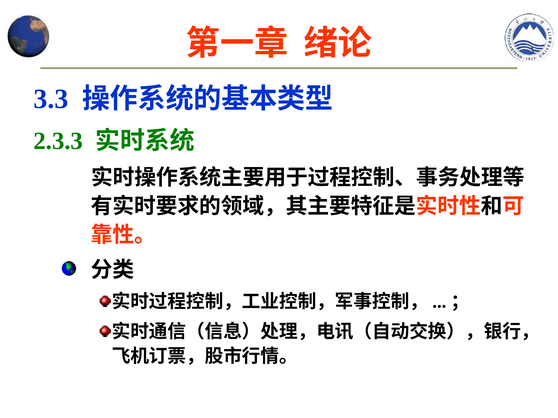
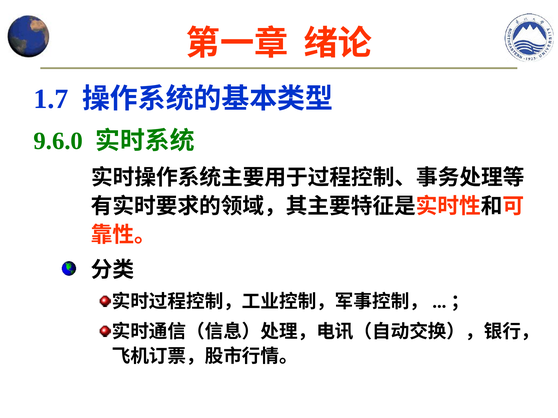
3.3: 3.3 -> 1.7
2.3.3: 2.3.3 -> 9.6.0
